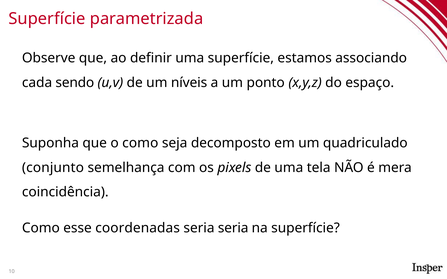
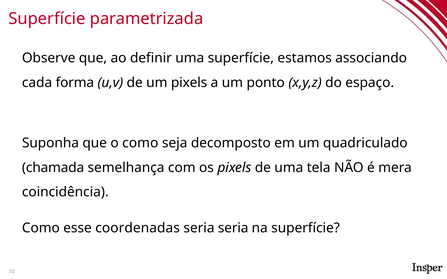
sendo: sendo -> forma
um níveis: níveis -> pixels
conjunto: conjunto -> chamada
